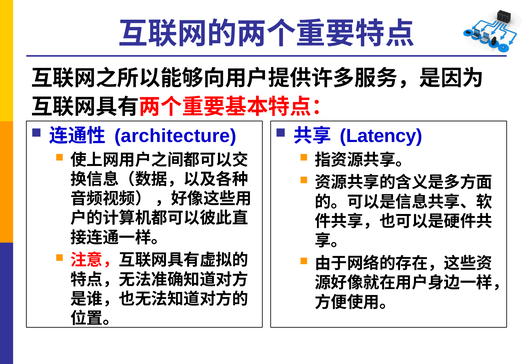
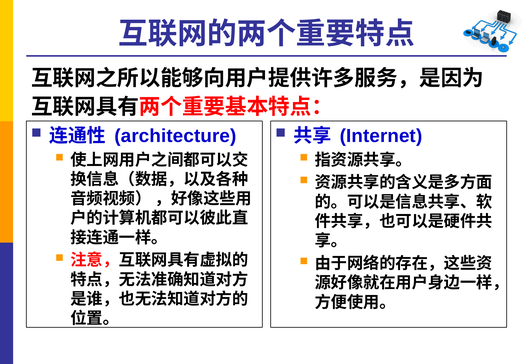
Latency: Latency -> Internet
